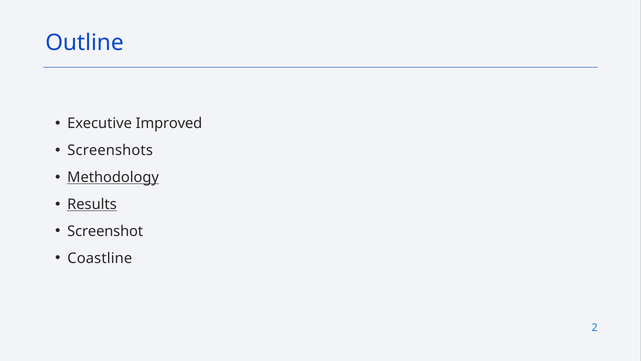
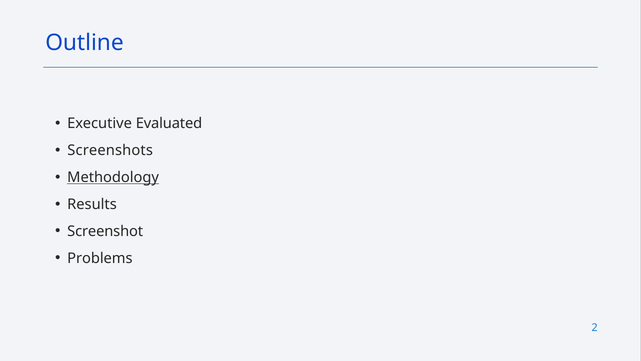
Improved: Improved -> Evaluated
Results underline: present -> none
Coastline: Coastline -> Problems
